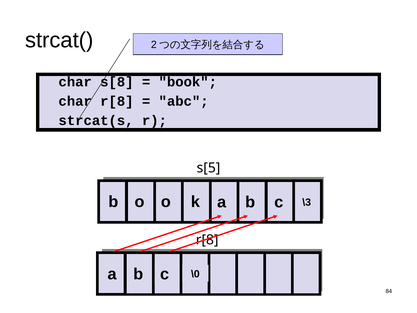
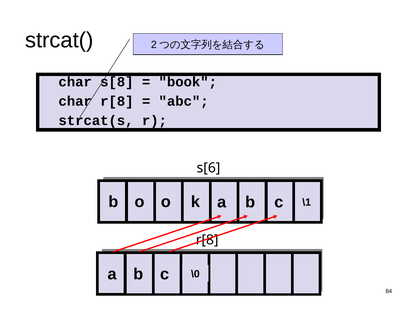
s[5: s[5 -> s[6
\3: \3 -> \1
